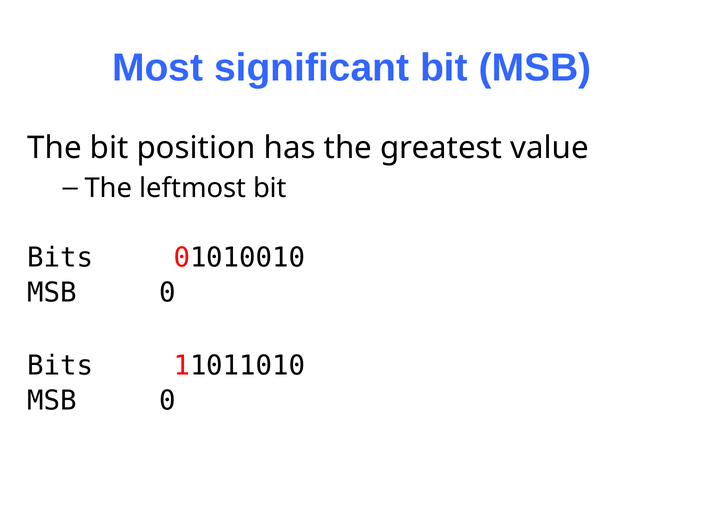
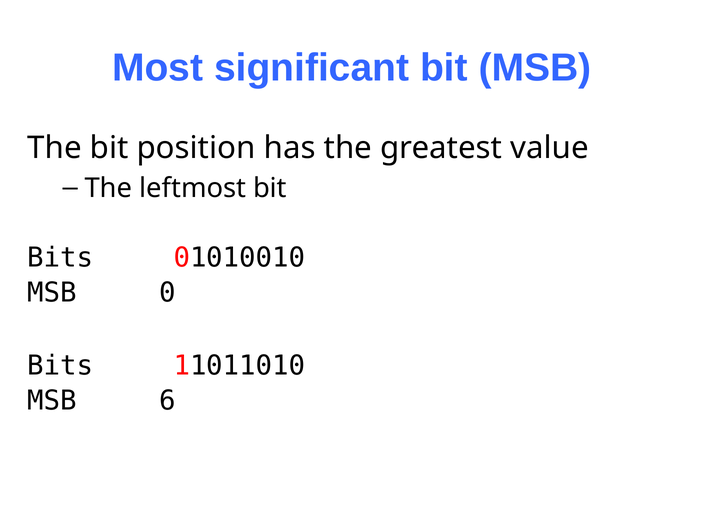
0 at (167, 401): 0 -> 6
